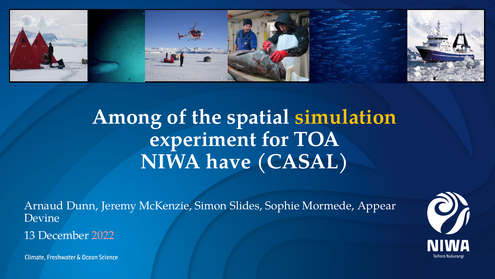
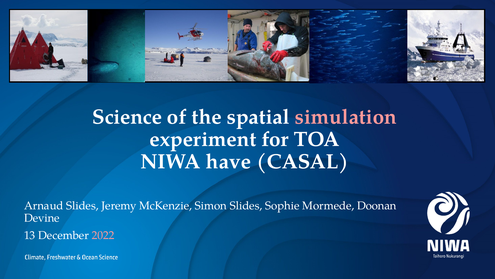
Among: Among -> Science
simulation colour: yellow -> pink
Arnaud Dunn: Dunn -> Slides
Appear: Appear -> Doonan
